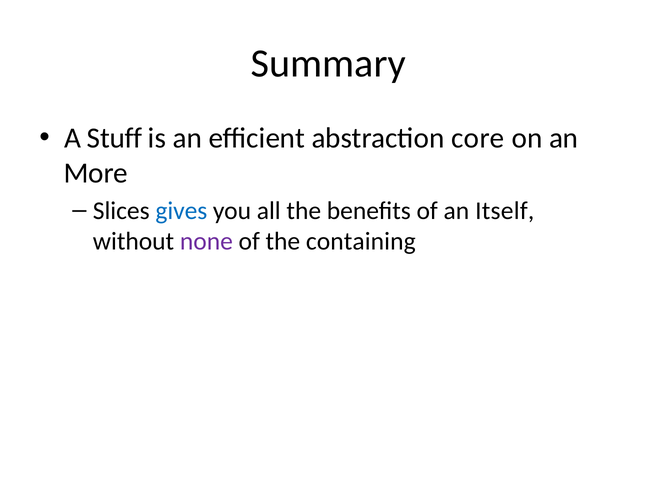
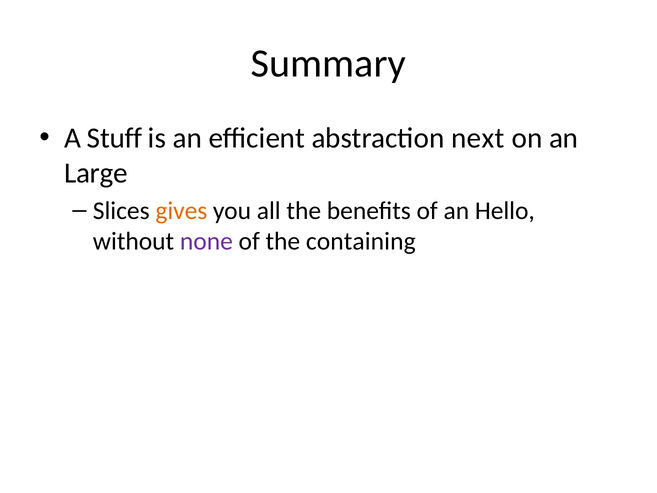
core: core -> next
More: More -> Large
gives colour: blue -> orange
Itself: Itself -> Hello
